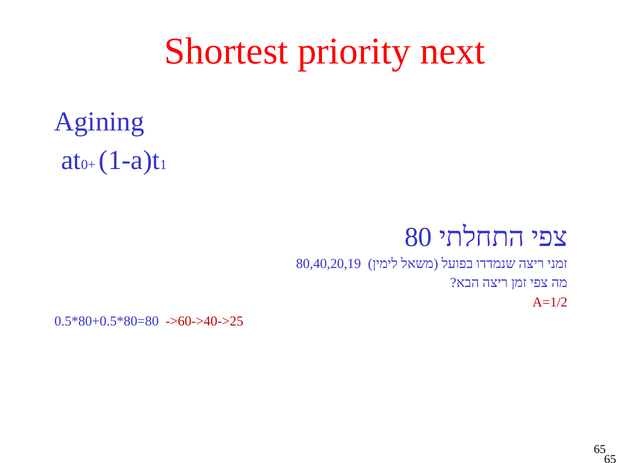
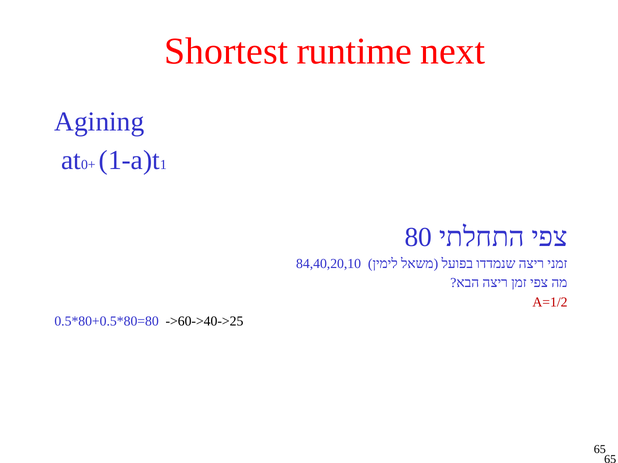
priority: priority -> runtime
80,40,20,19: 80,40,20,19 -> 84,40,20,10
->60->40->25 colour: red -> black
